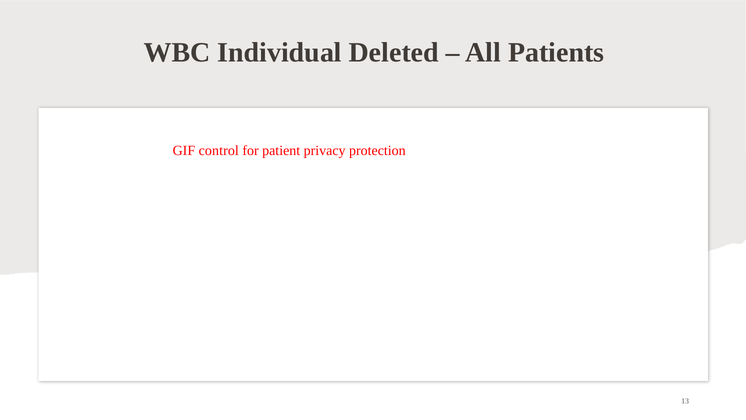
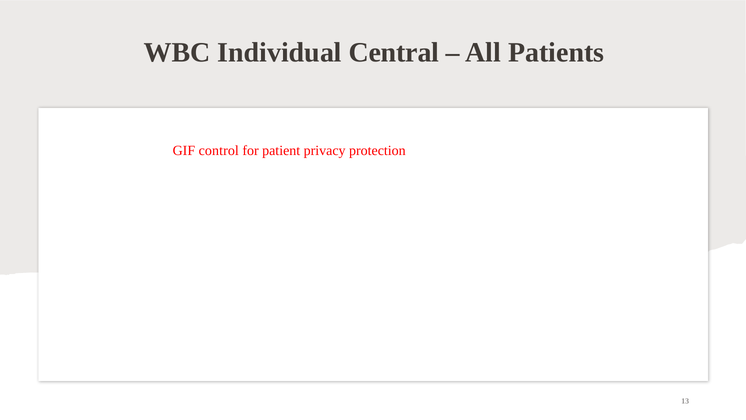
Deleted: Deleted -> Central
